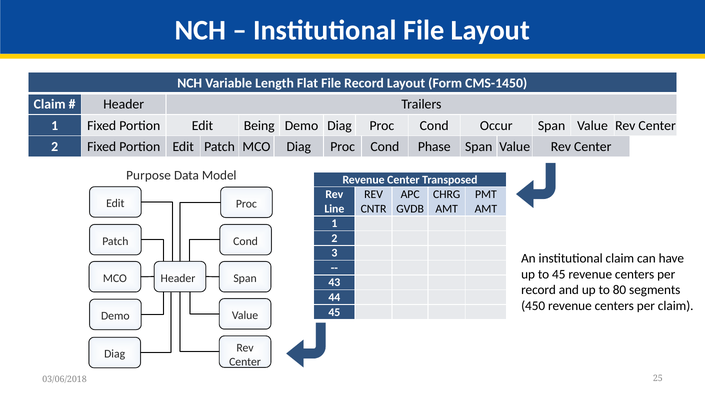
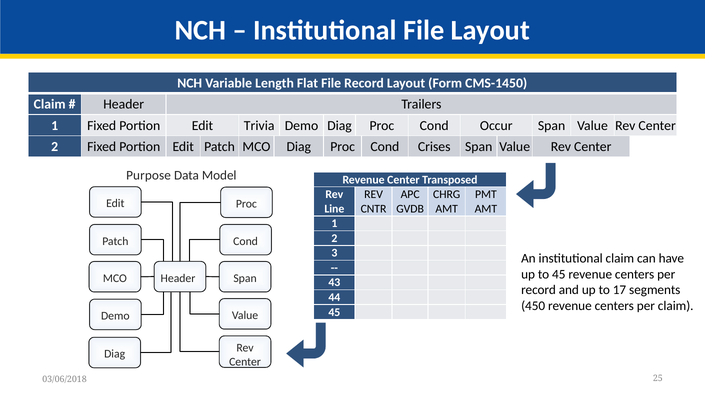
Being: Being -> Trivia
Phase: Phase -> Crises
80: 80 -> 17
